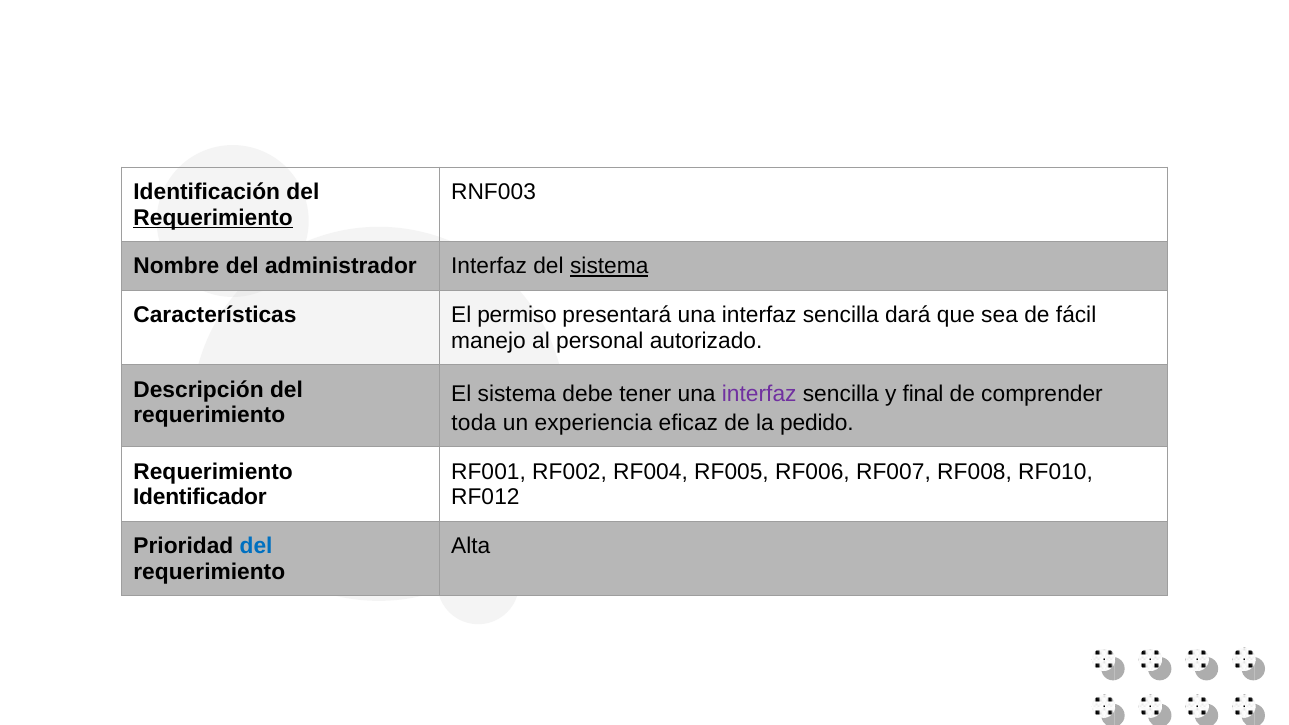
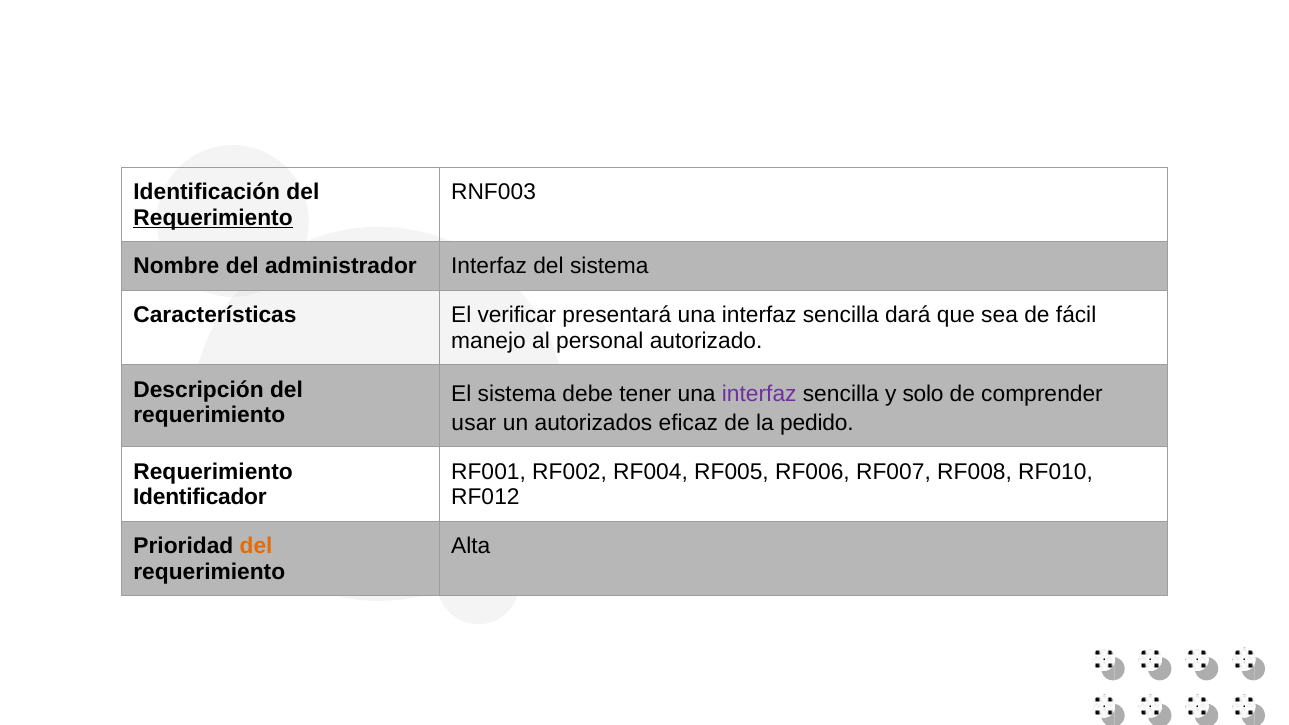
sistema at (609, 266) underline: present -> none
permiso: permiso -> verificar
final: final -> solo
toda: toda -> usar
experiencia: experiencia -> autorizados
del at (256, 546) colour: blue -> orange
